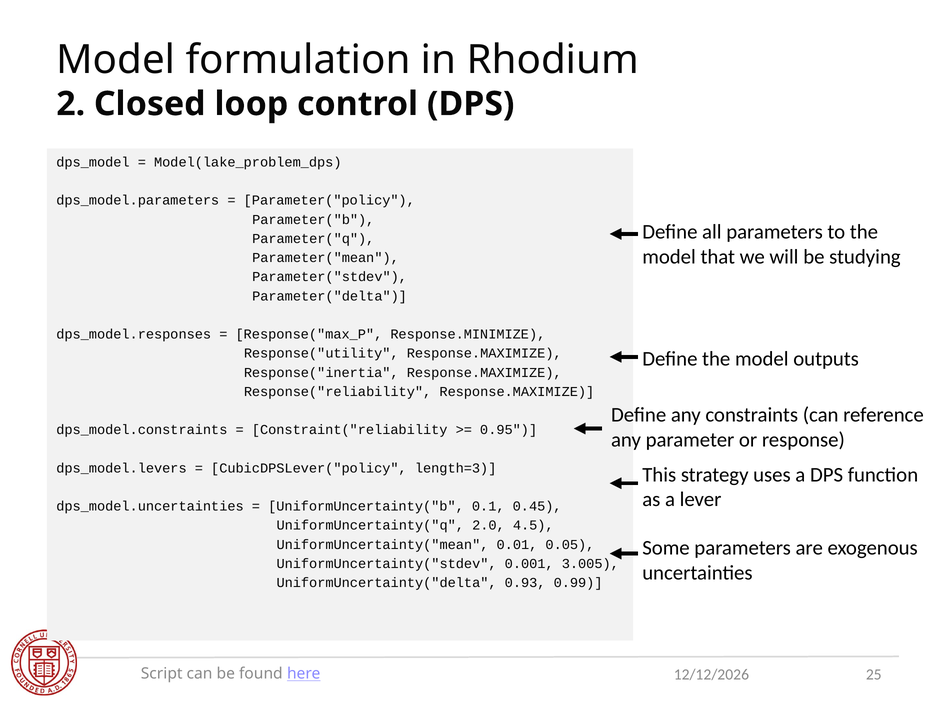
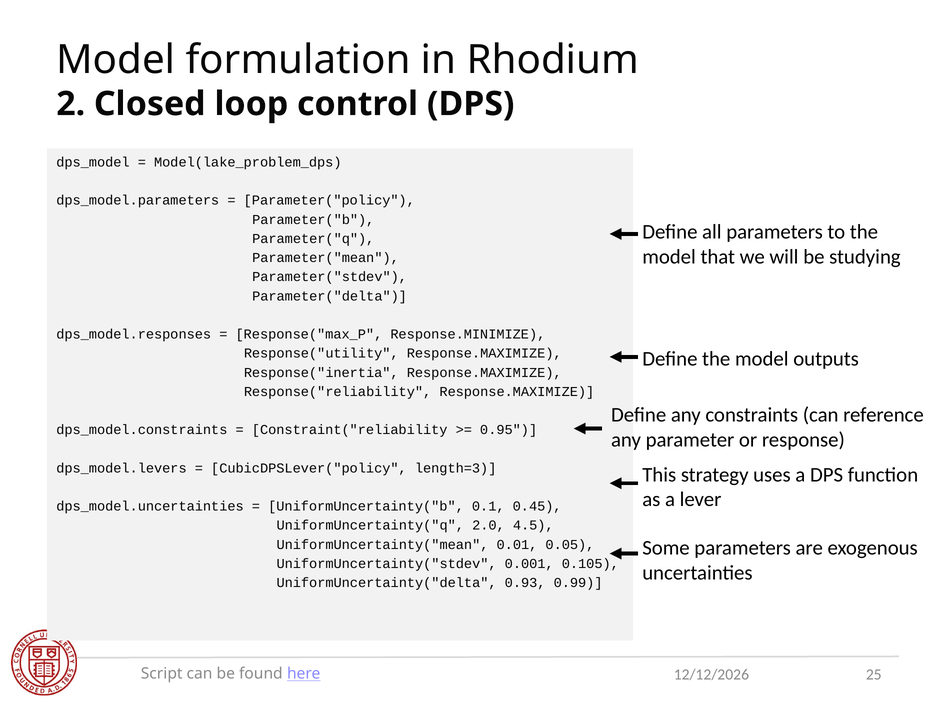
3.005: 3.005 -> 0.105
